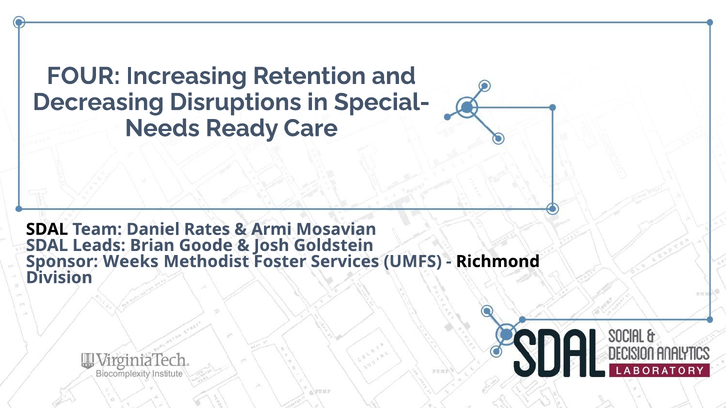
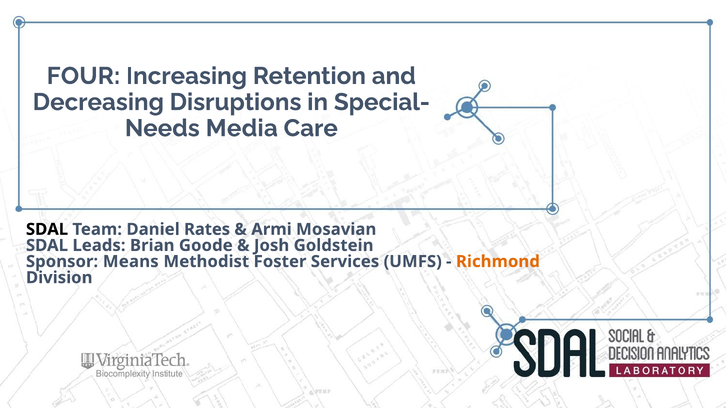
Ready: Ready -> Media
Weeks: Weeks -> Means
Richmond colour: black -> orange
